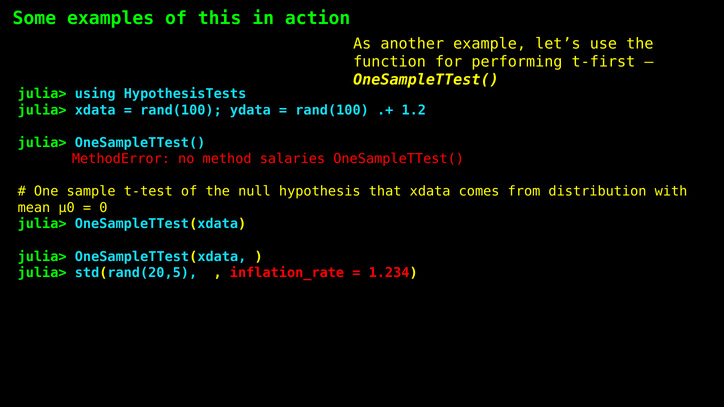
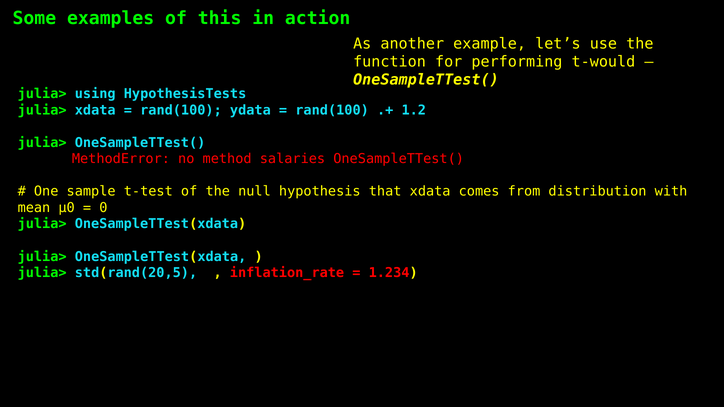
t-first: t-first -> t-would
